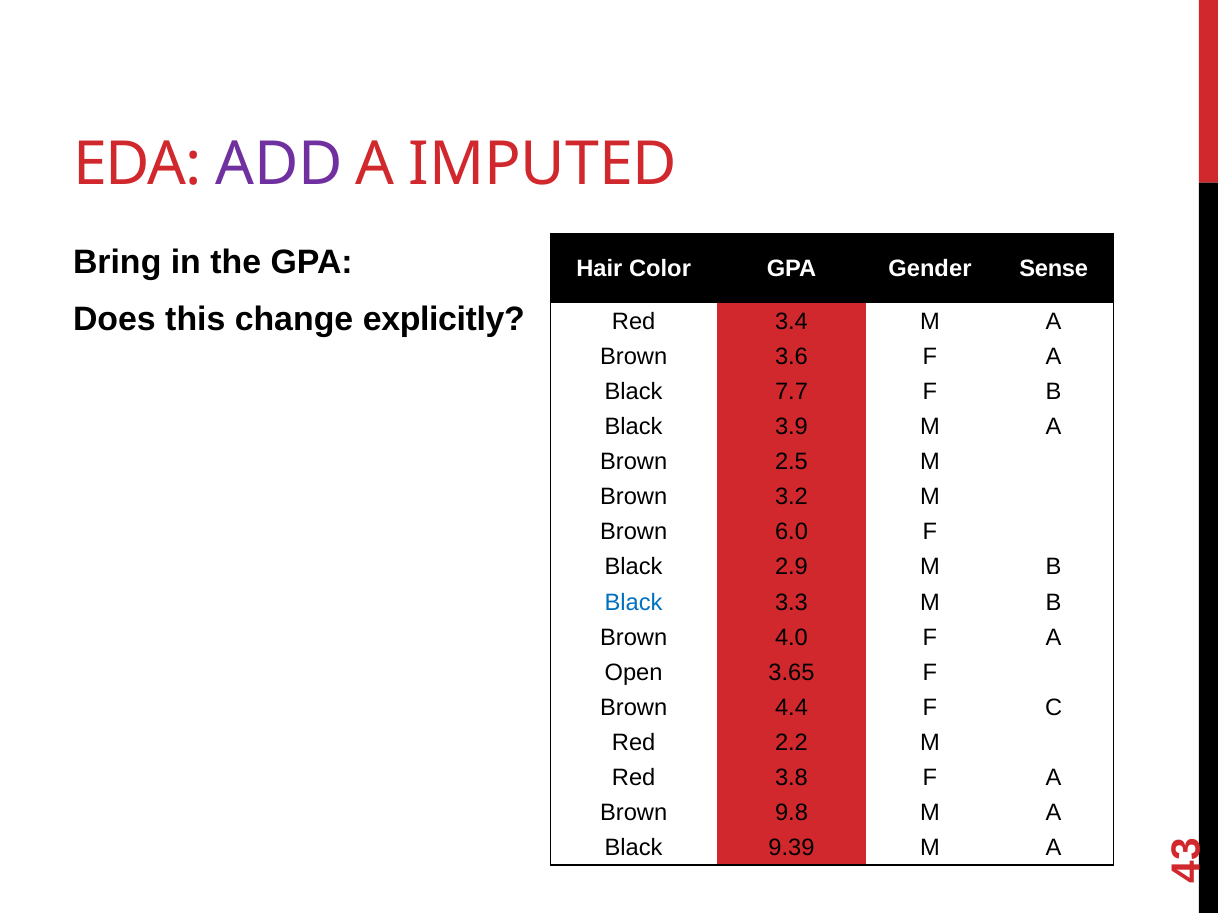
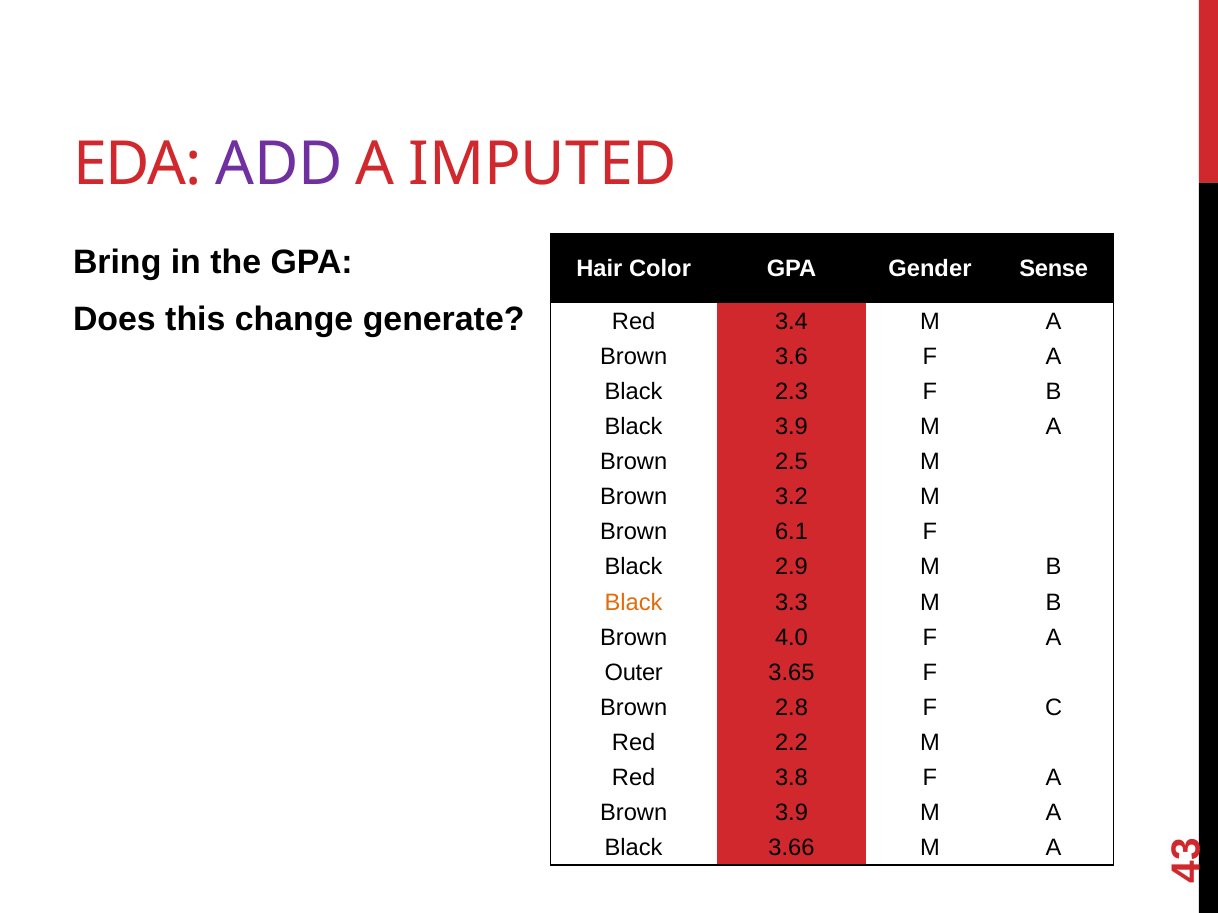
explicitly: explicitly -> generate
7.7: 7.7 -> 2.3
6.0: 6.0 -> 6.1
Black at (634, 603) colour: blue -> orange
Open: Open -> Outer
4.4: 4.4 -> 2.8
Brown 9.8: 9.8 -> 3.9
9.39: 9.39 -> 3.66
